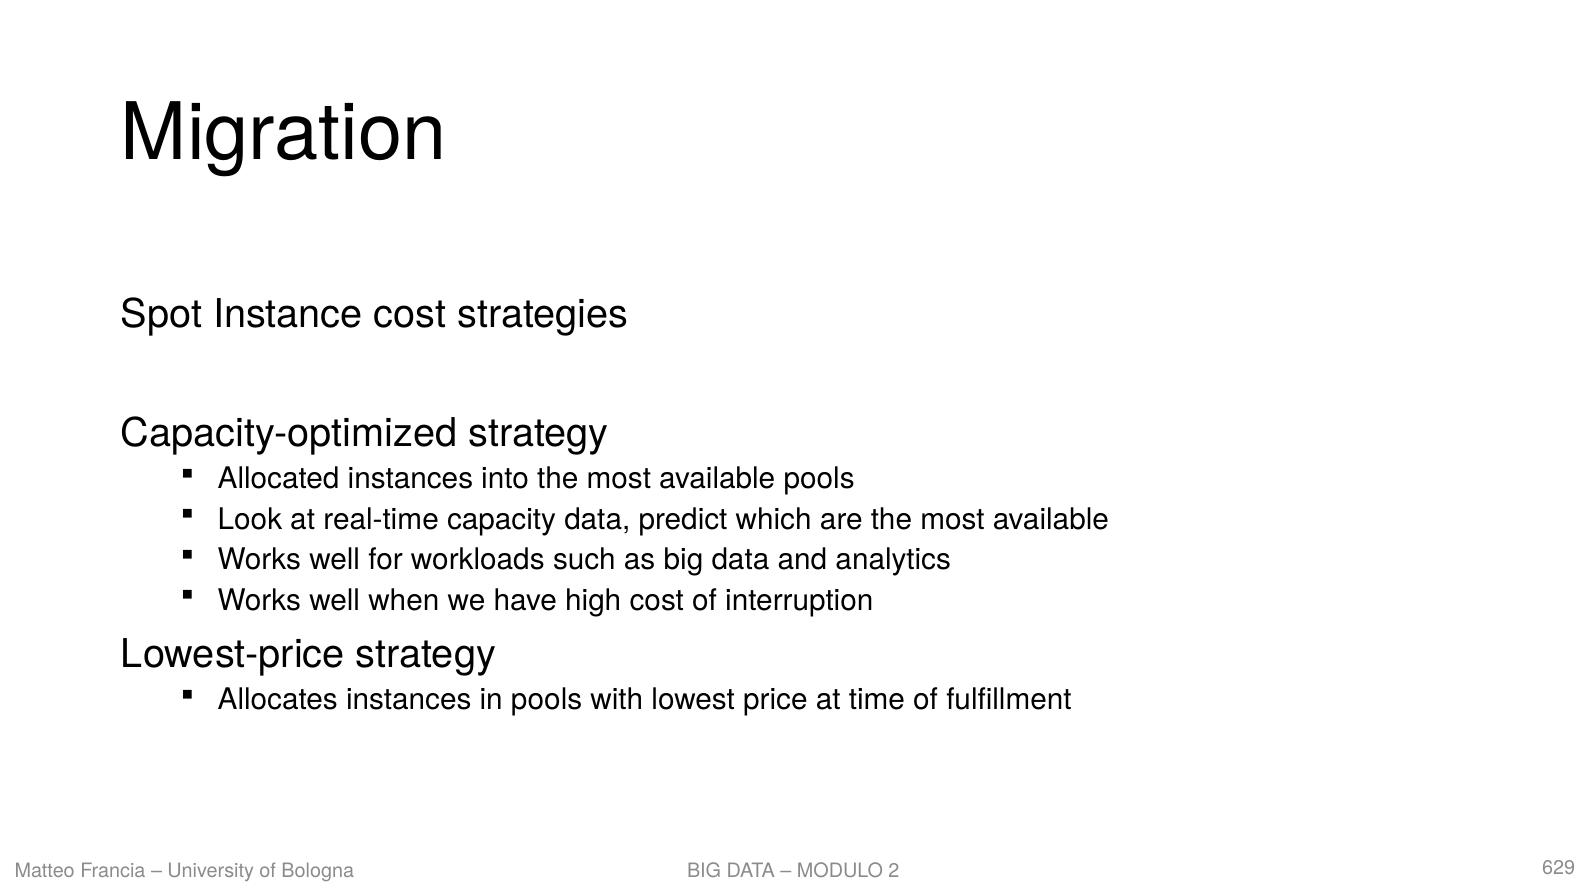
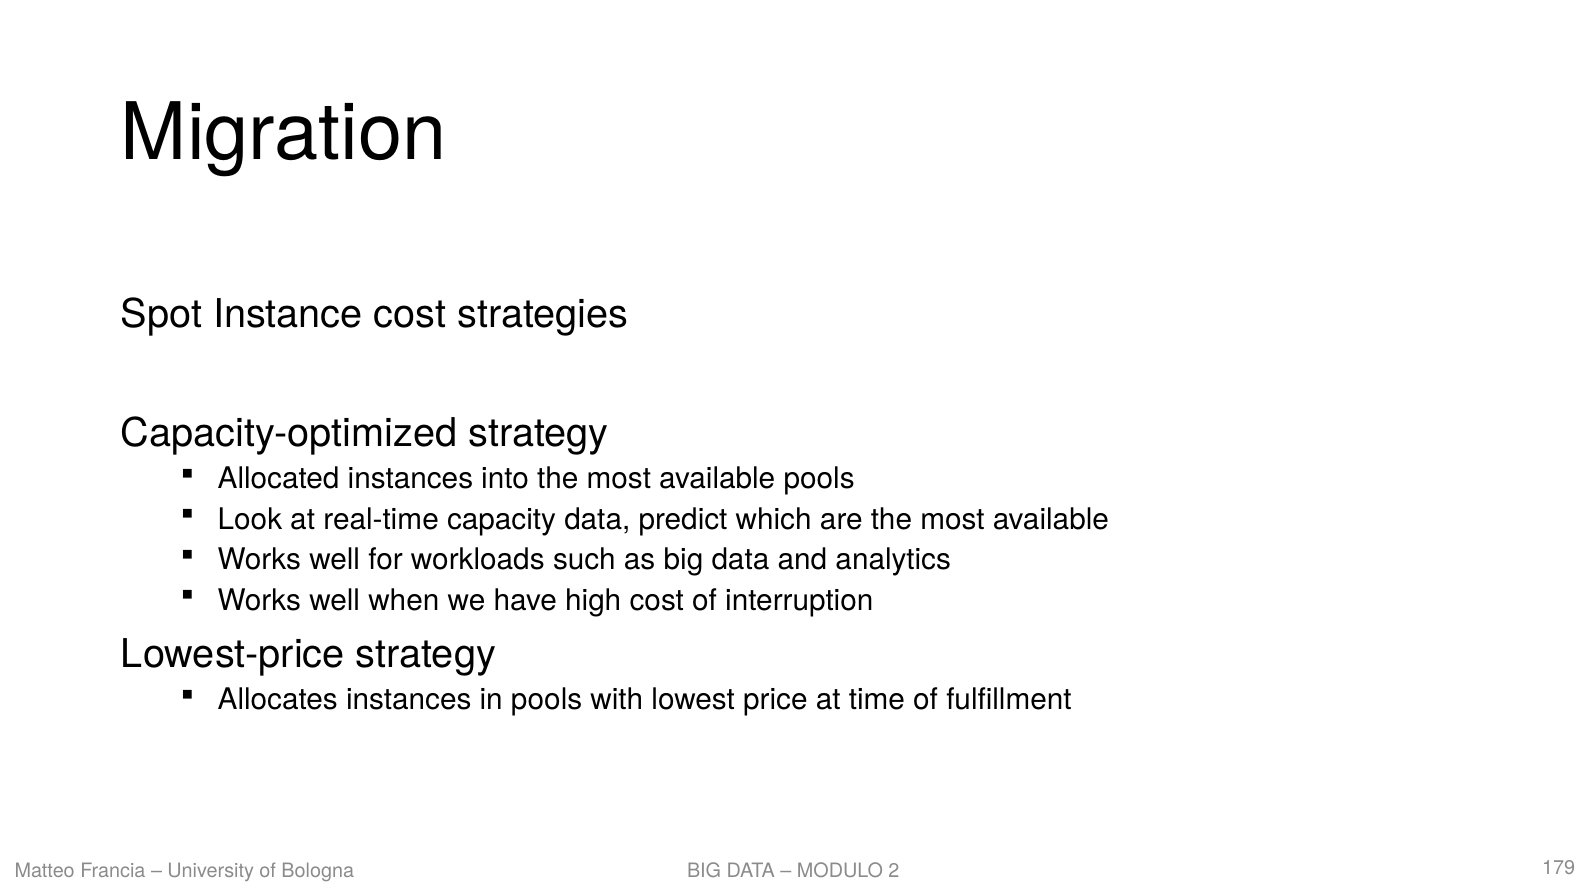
629: 629 -> 179
